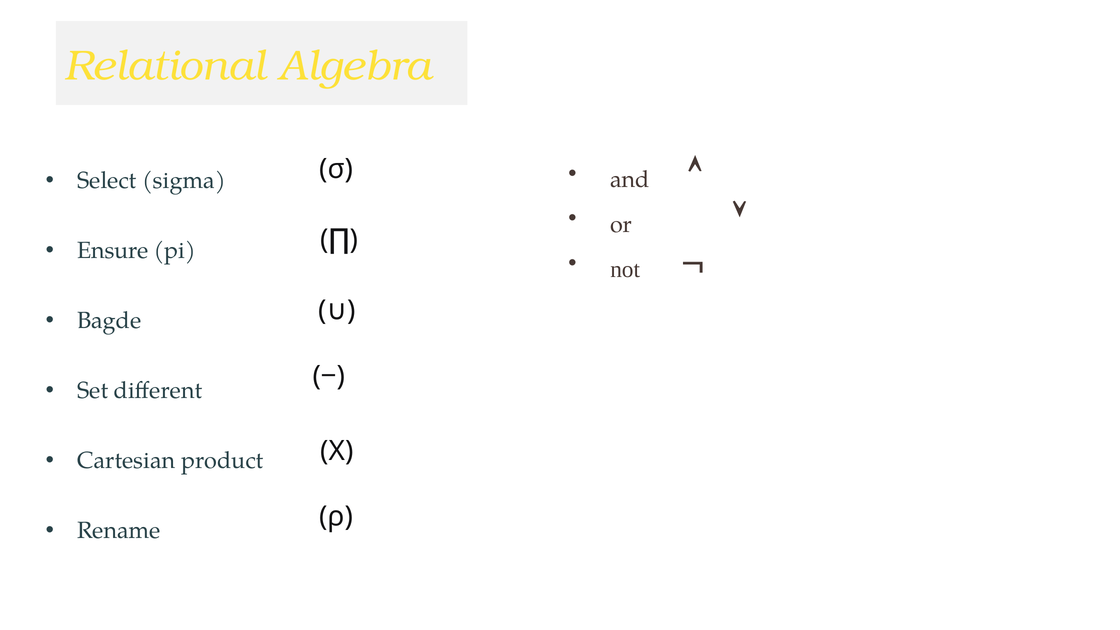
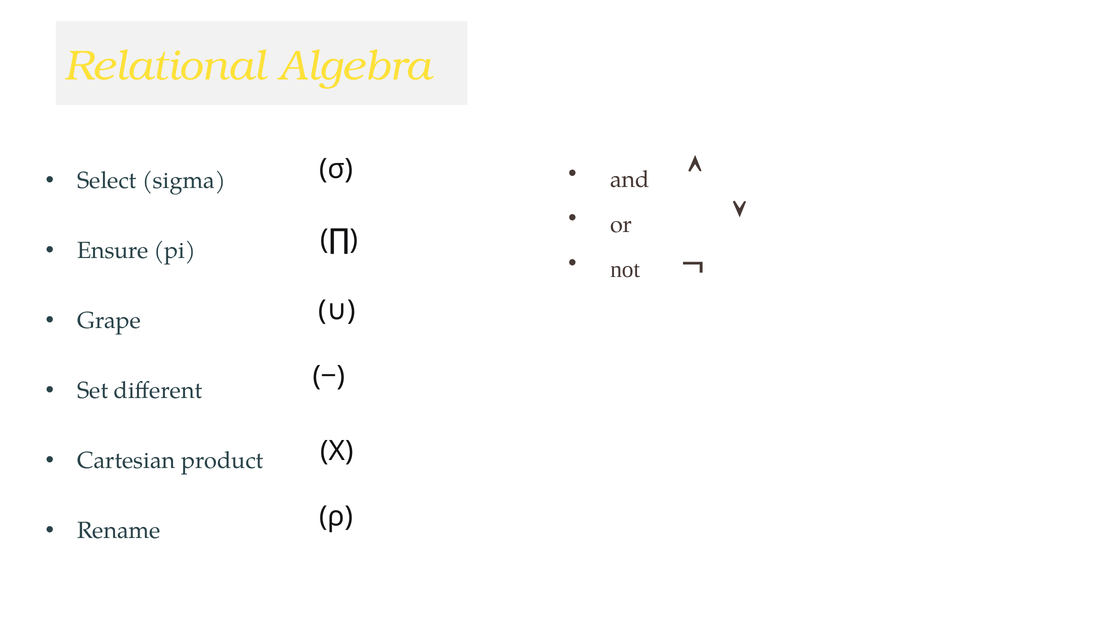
Bagde: Bagde -> Grape
